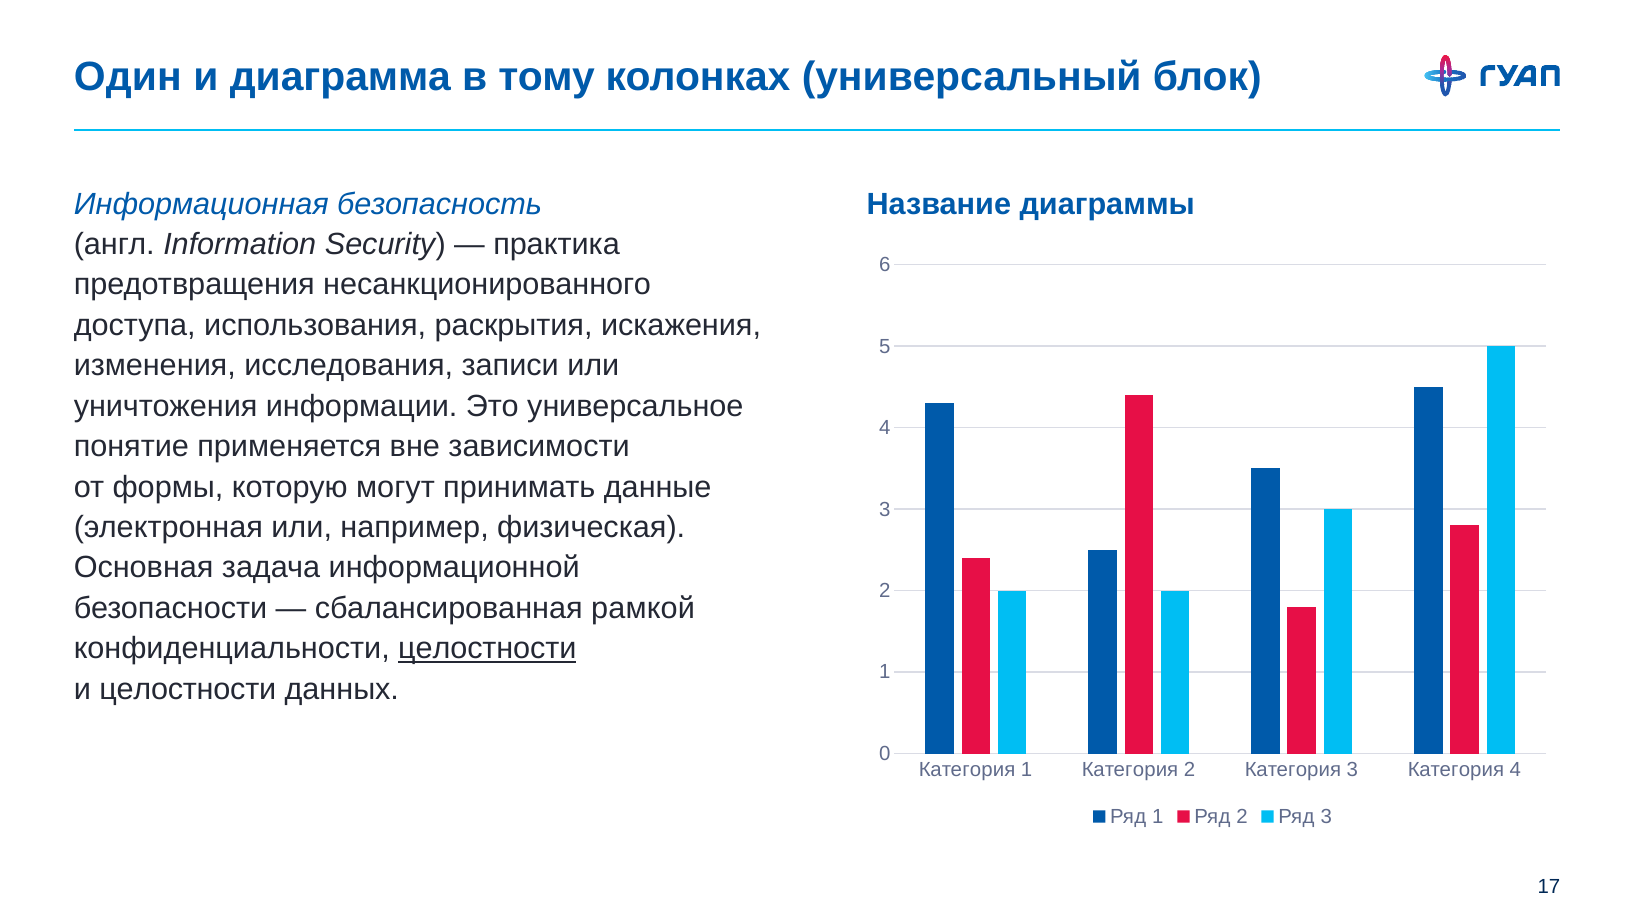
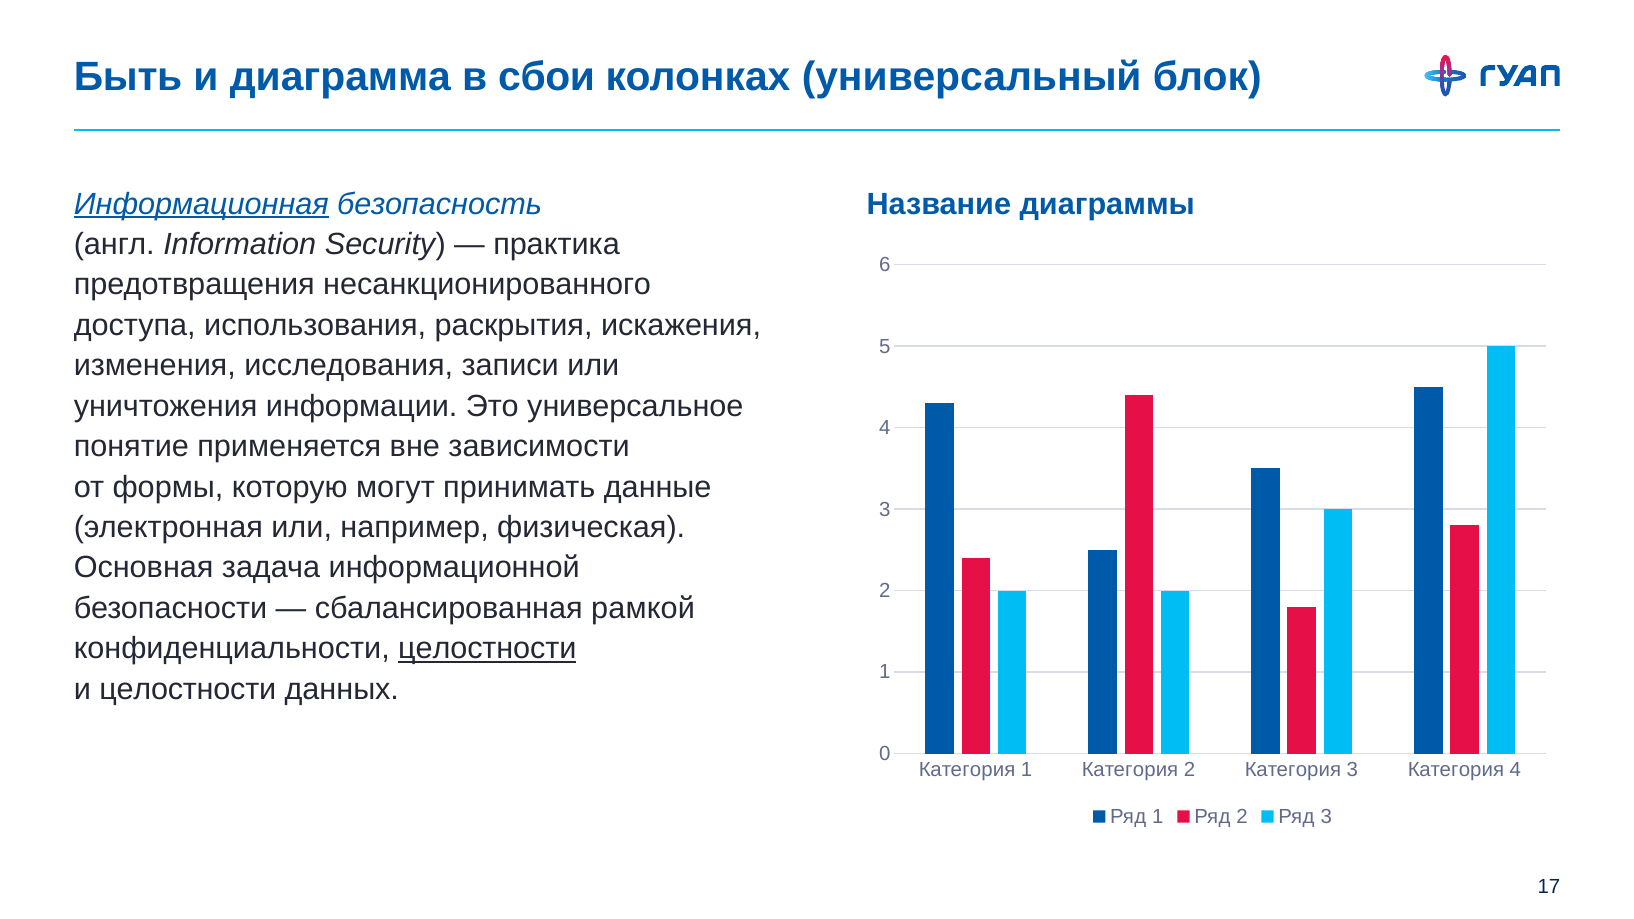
Один: Один -> Быть
тому: тому -> сбои
Информационная underline: none -> present
